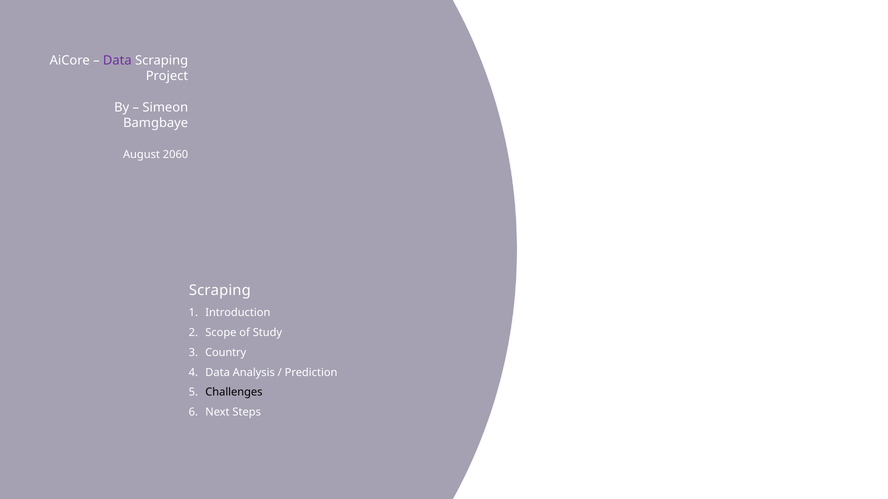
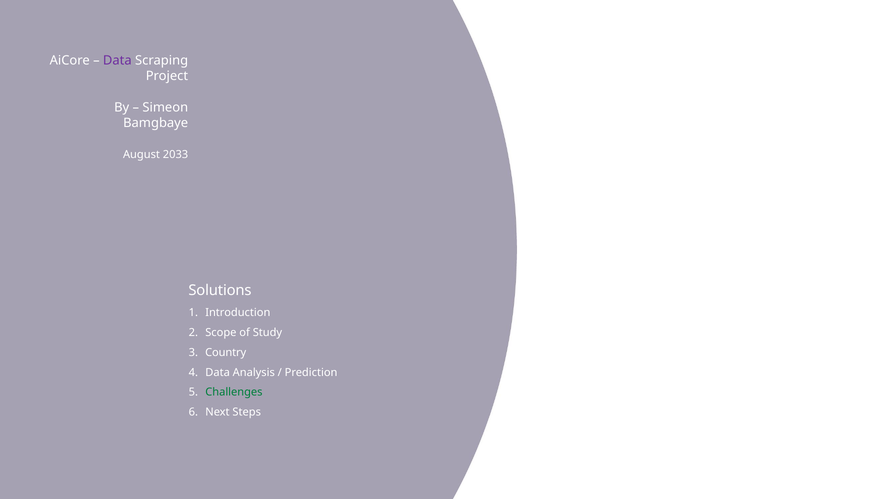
2060: 2060 -> 2033
Scraping at (220, 291): Scraping -> Solutions
Challenges colour: black -> green
